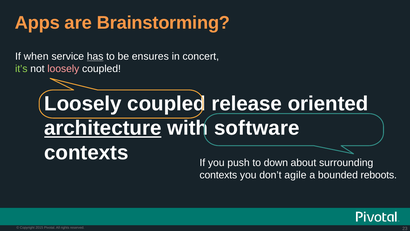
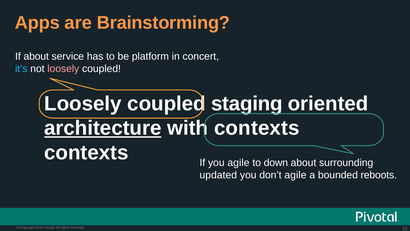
If when: when -> about
has underline: present -> none
ensures: ensures -> platform
it’s colour: light green -> light blue
release: release -> staging
with software: software -> contexts
you push: push -> agile
contexts at (218, 175): contexts -> updated
